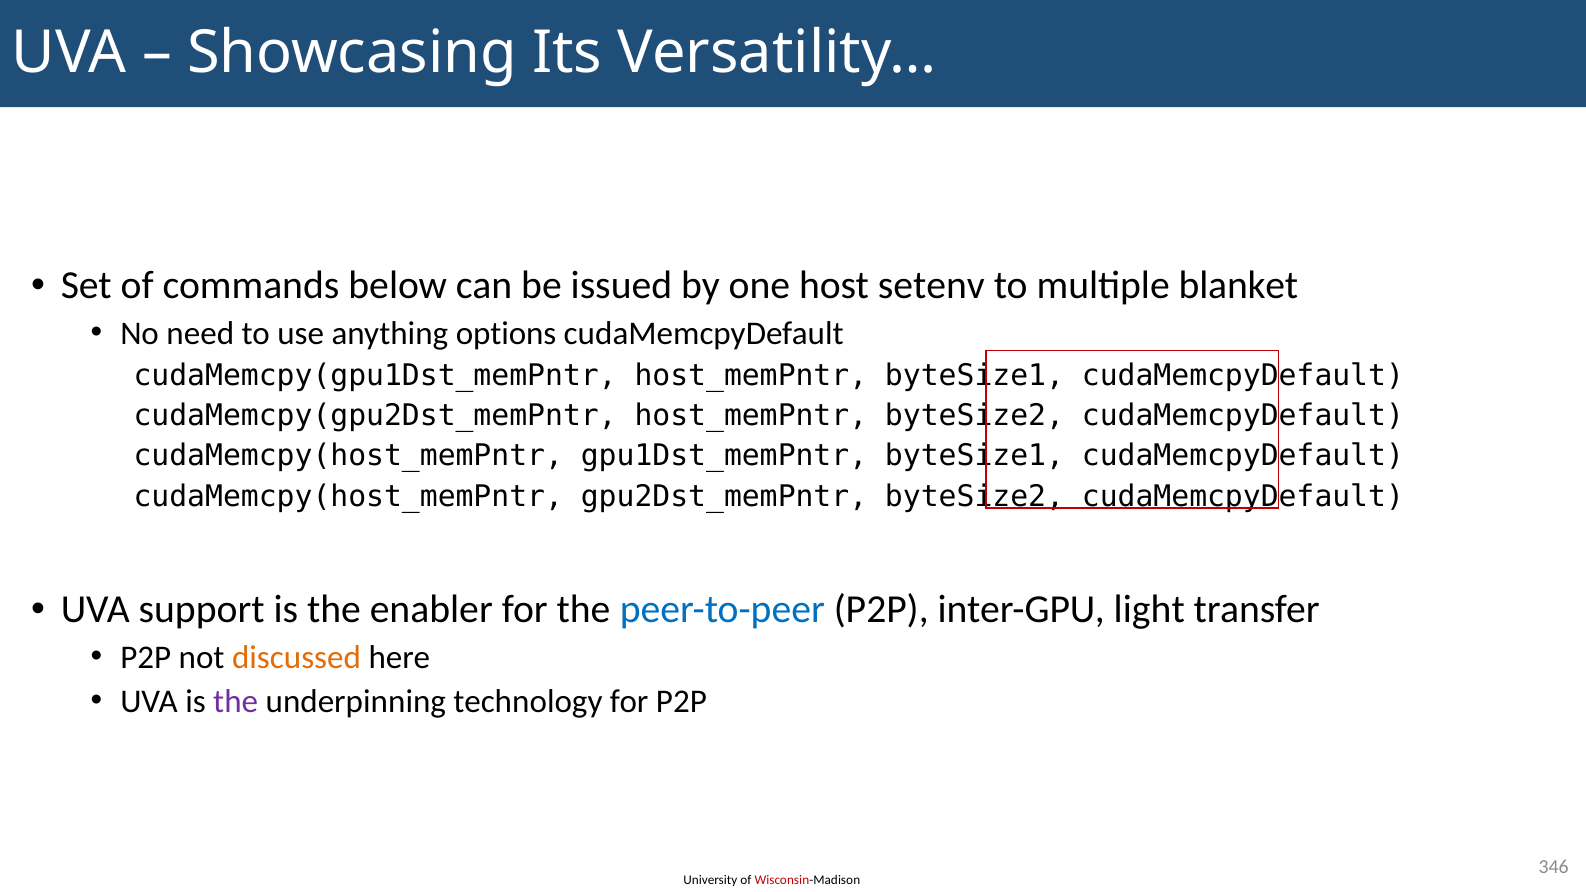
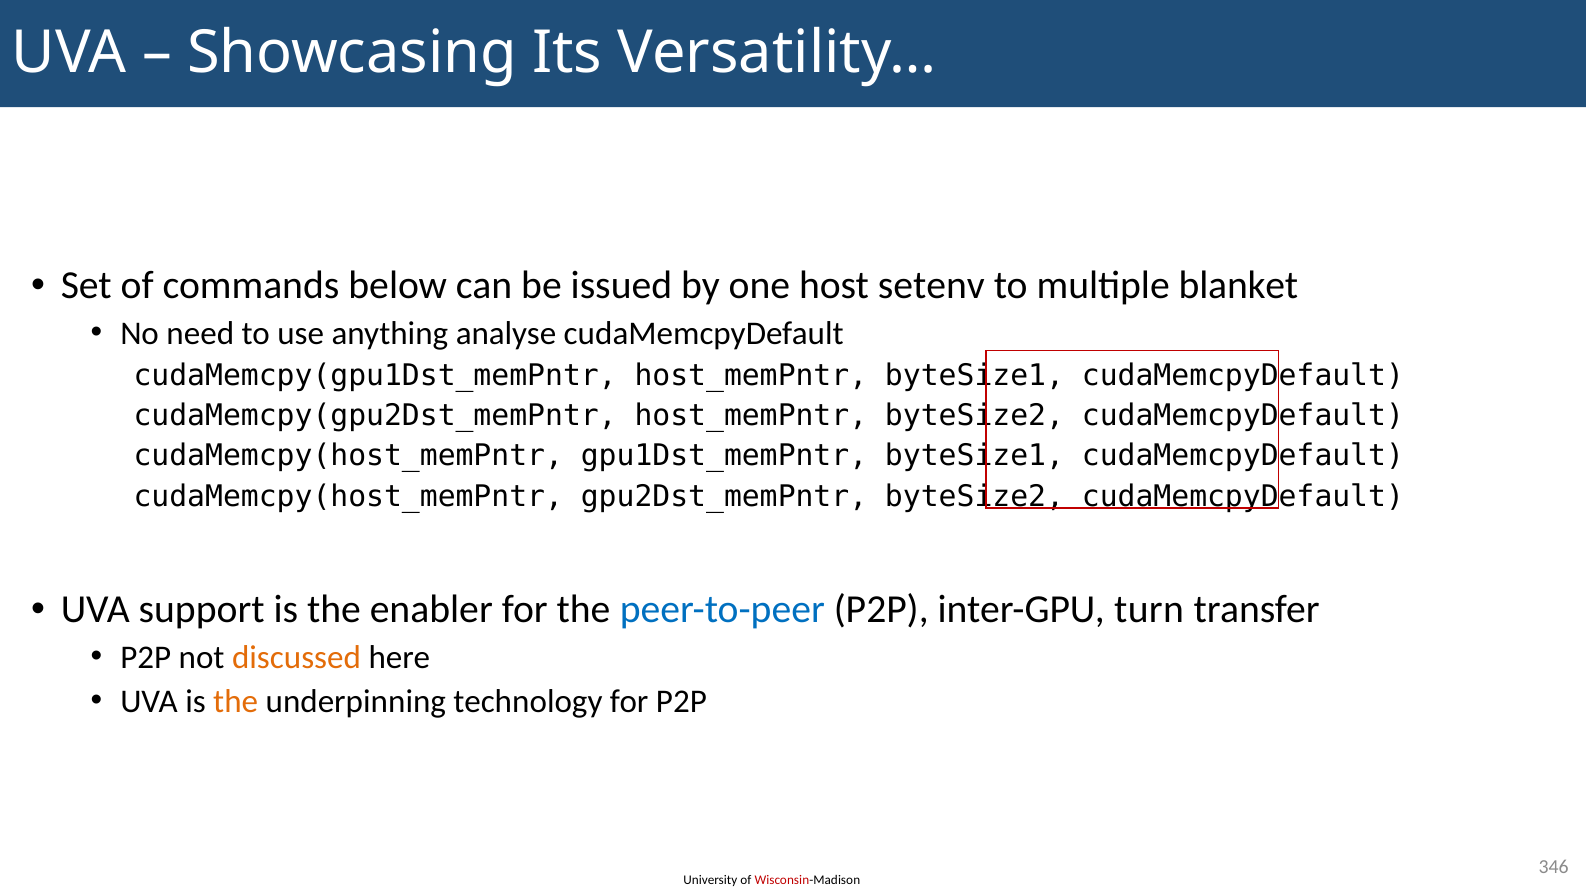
options: options -> analyse
light: light -> turn
the at (236, 701) colour: purple -> orange
